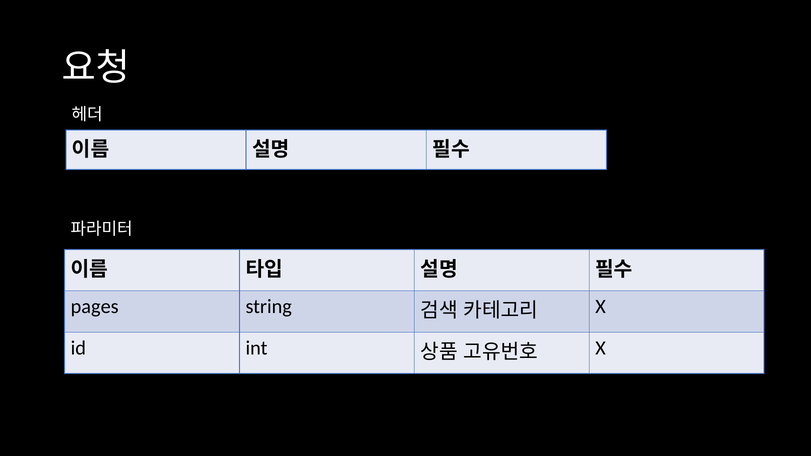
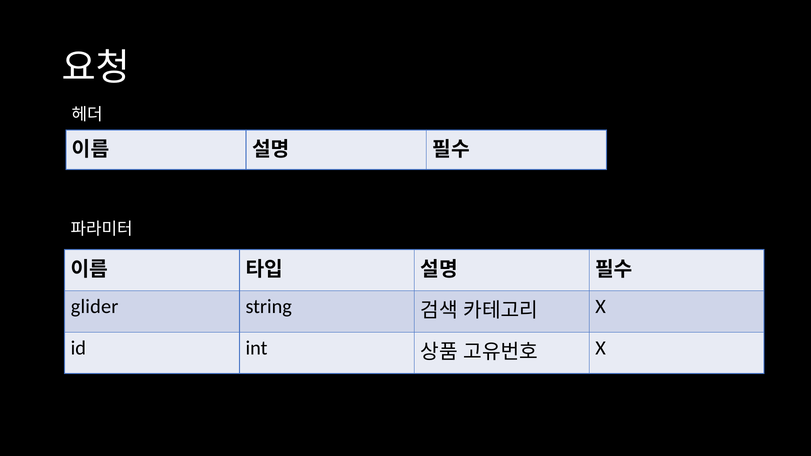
pages: pages -> glider
